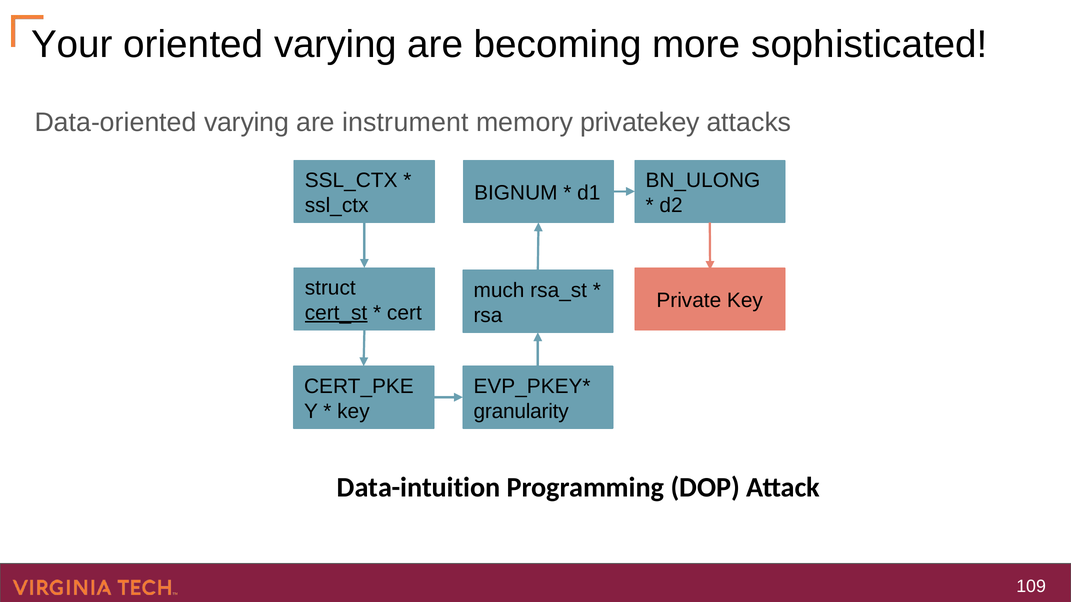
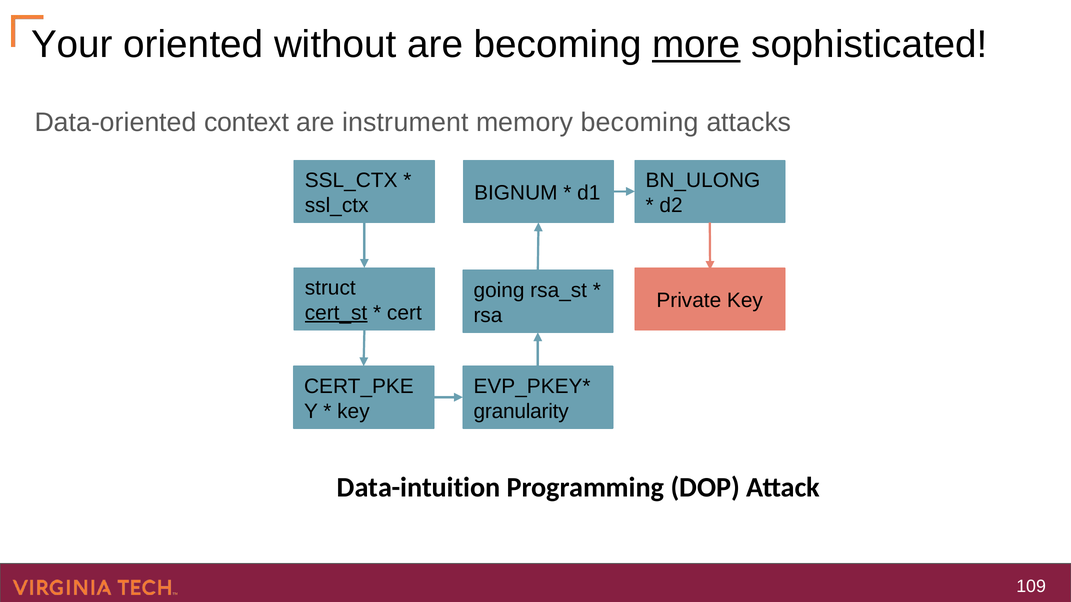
oriented varying: varying -> without
more underline: none -> present
Data-oriented varying: varying -> context
memory privatekey: privatekey -> becoming
much: much -> going
